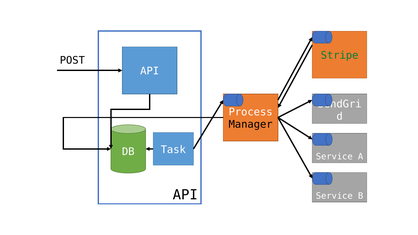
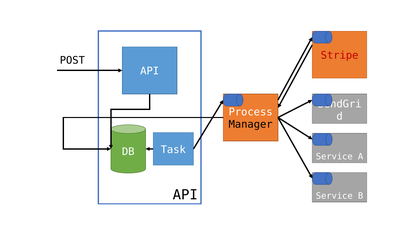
Stripe colour: green -> red
